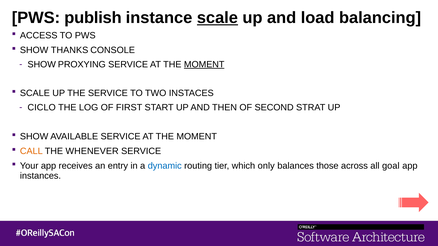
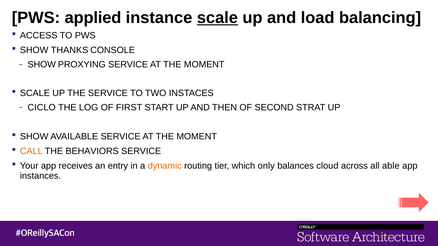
publish: publish -> applied
MOMENT at (204, 65) underline: present -> none
WHENEVER: WHENEVER -> BEHAVIORS
dynamic colour: blue -> orange
those: those -> cloud
goal: goal -> able
